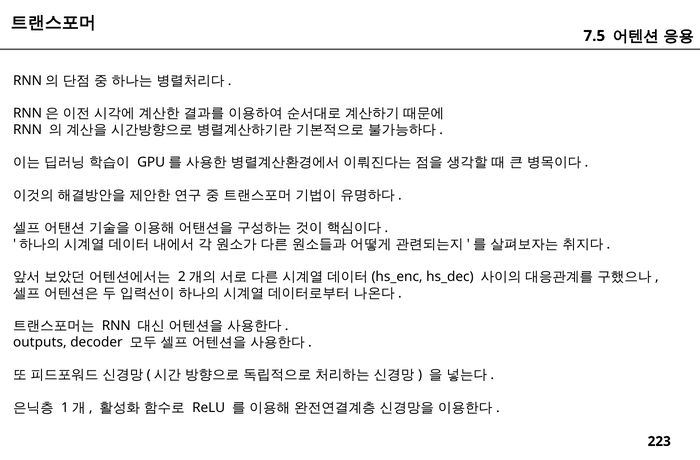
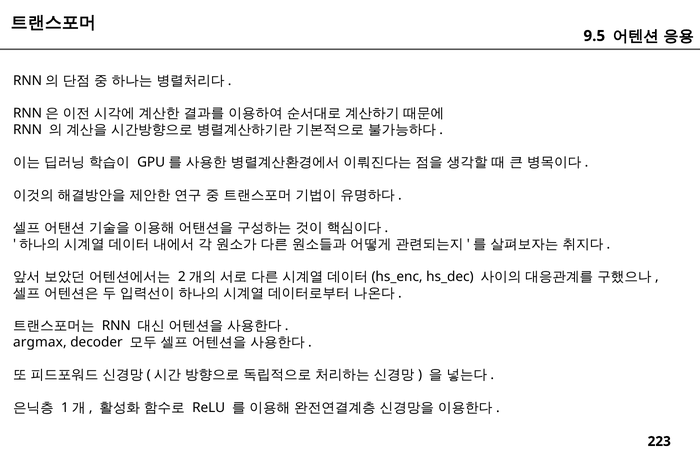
7.5: 7.5 -> 9.5
outputs: outputs -> argmax
